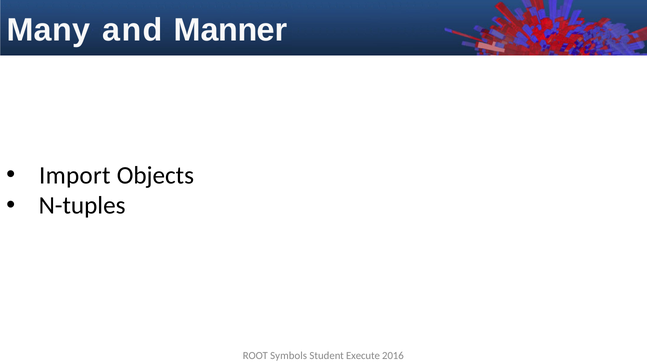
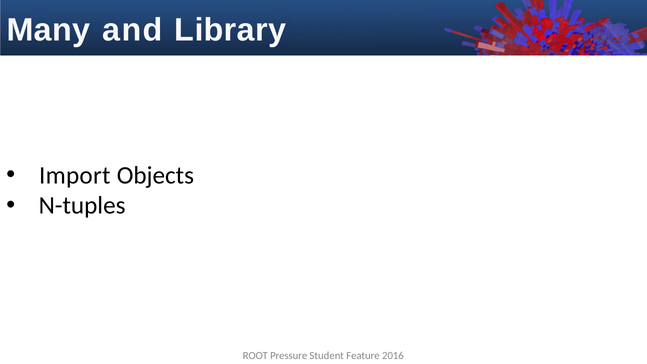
Manner: Manner -> Library
Symbols: Symbols -> Pressure
Execute: Execute -> Feature
